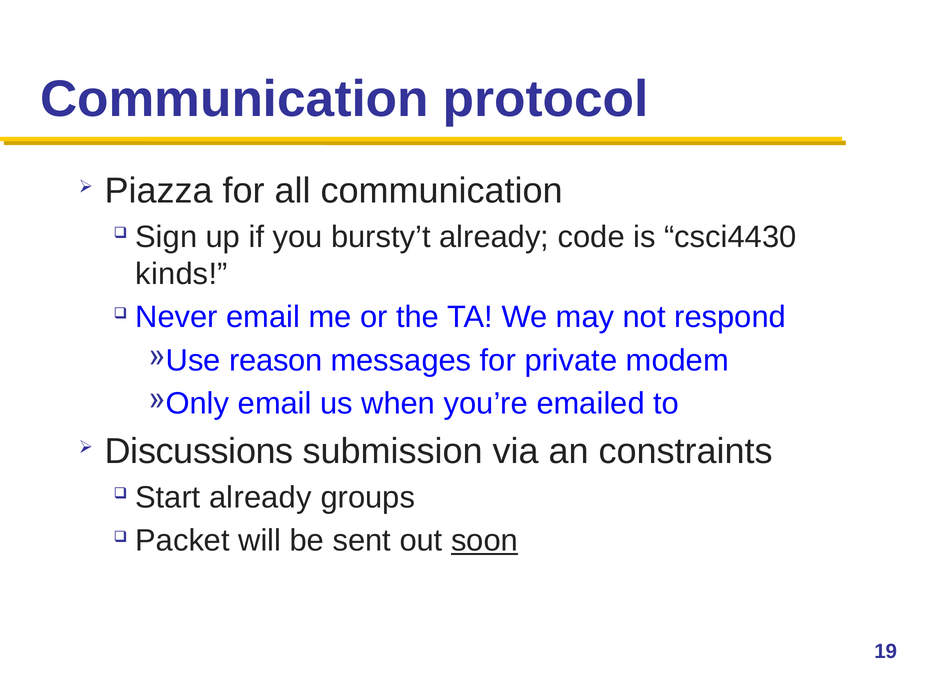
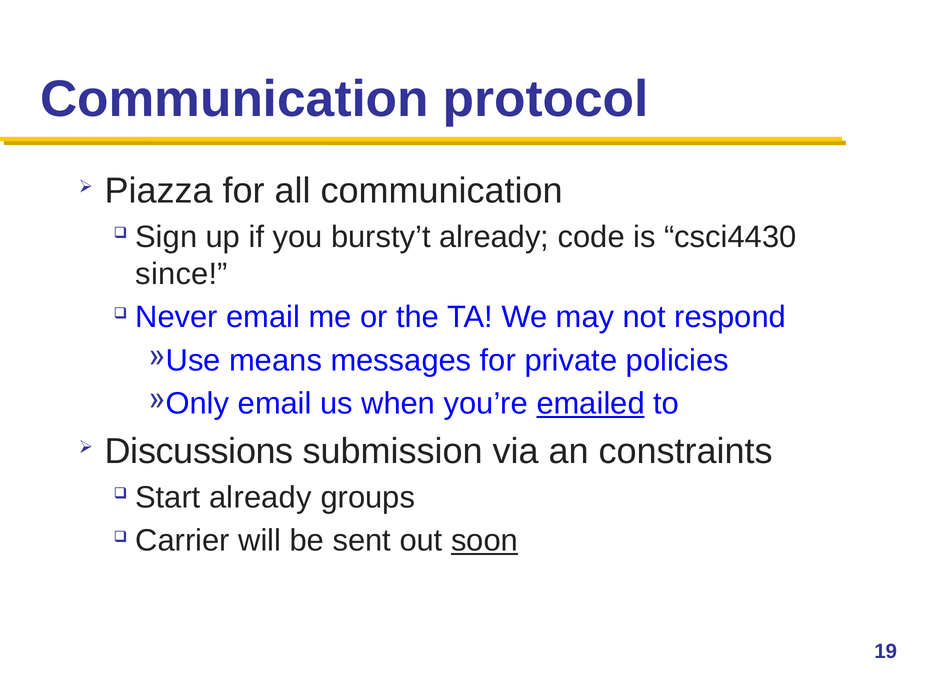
kinds: kinds -> since
reason: reason -> means
modem: modem -> policies
emailed underline: none -> present
Packet: Packet -> Carrier
